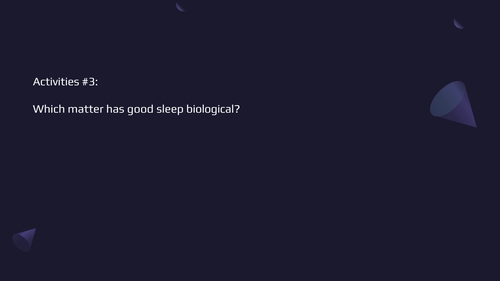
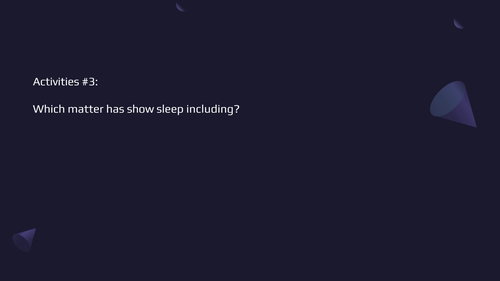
good: good -> show
biological: biological -> including
